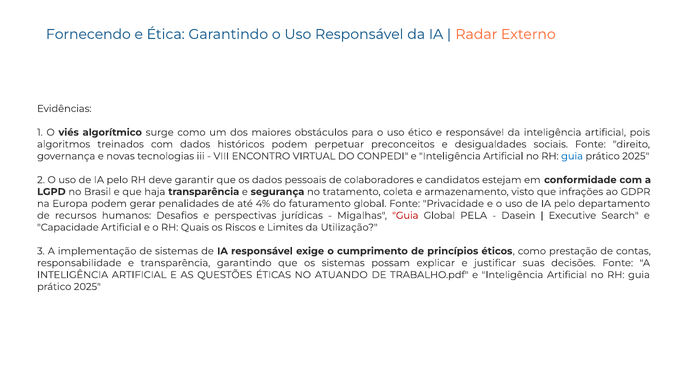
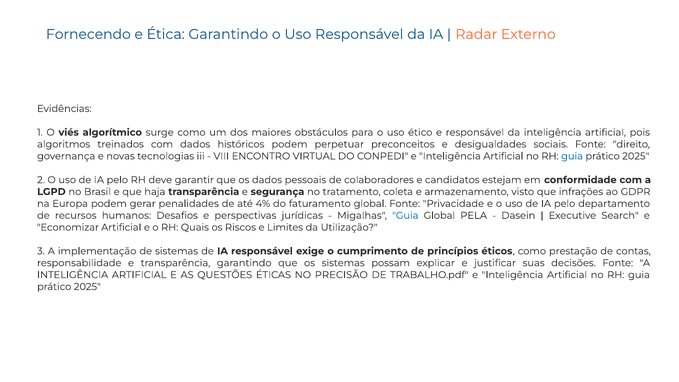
Guia at (405, 215) colour: red -> blue
Capacidade: Capacidade -> Economizar
ATUANDO: ATUANDO -> PRECISÃO
